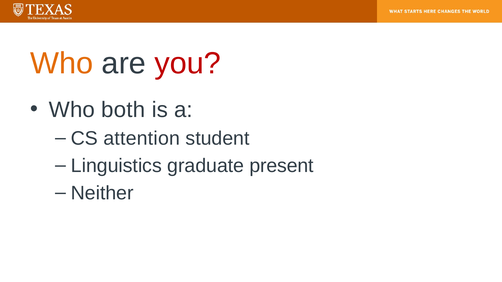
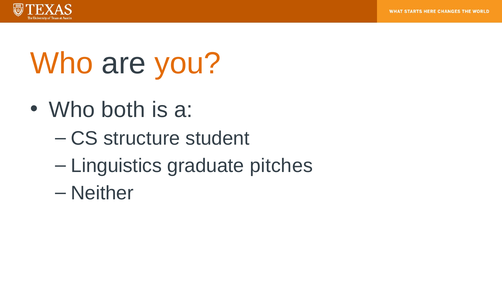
you colour: red -> orange
attention: attention -> structure
present: present -> pitches
